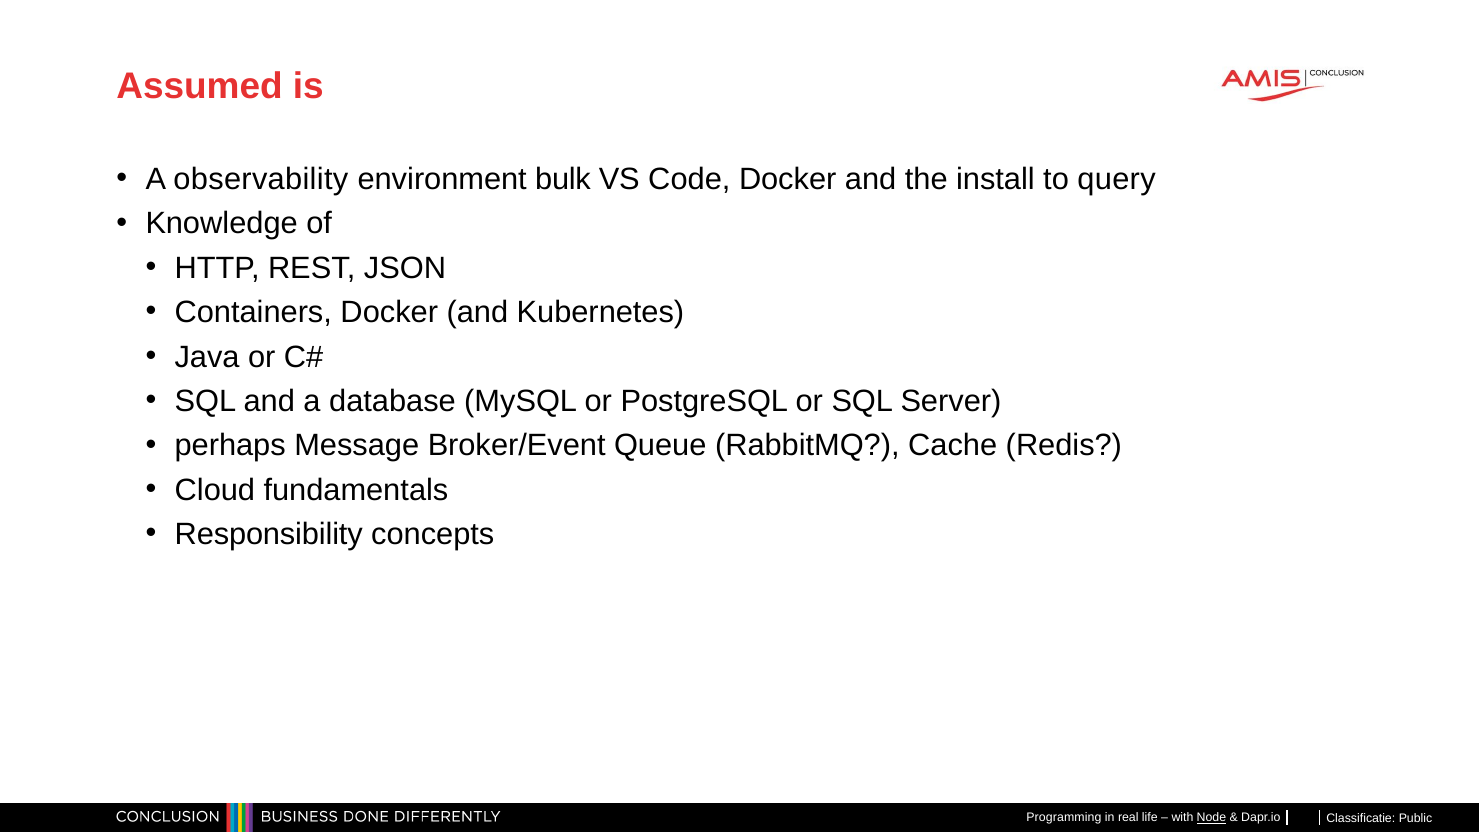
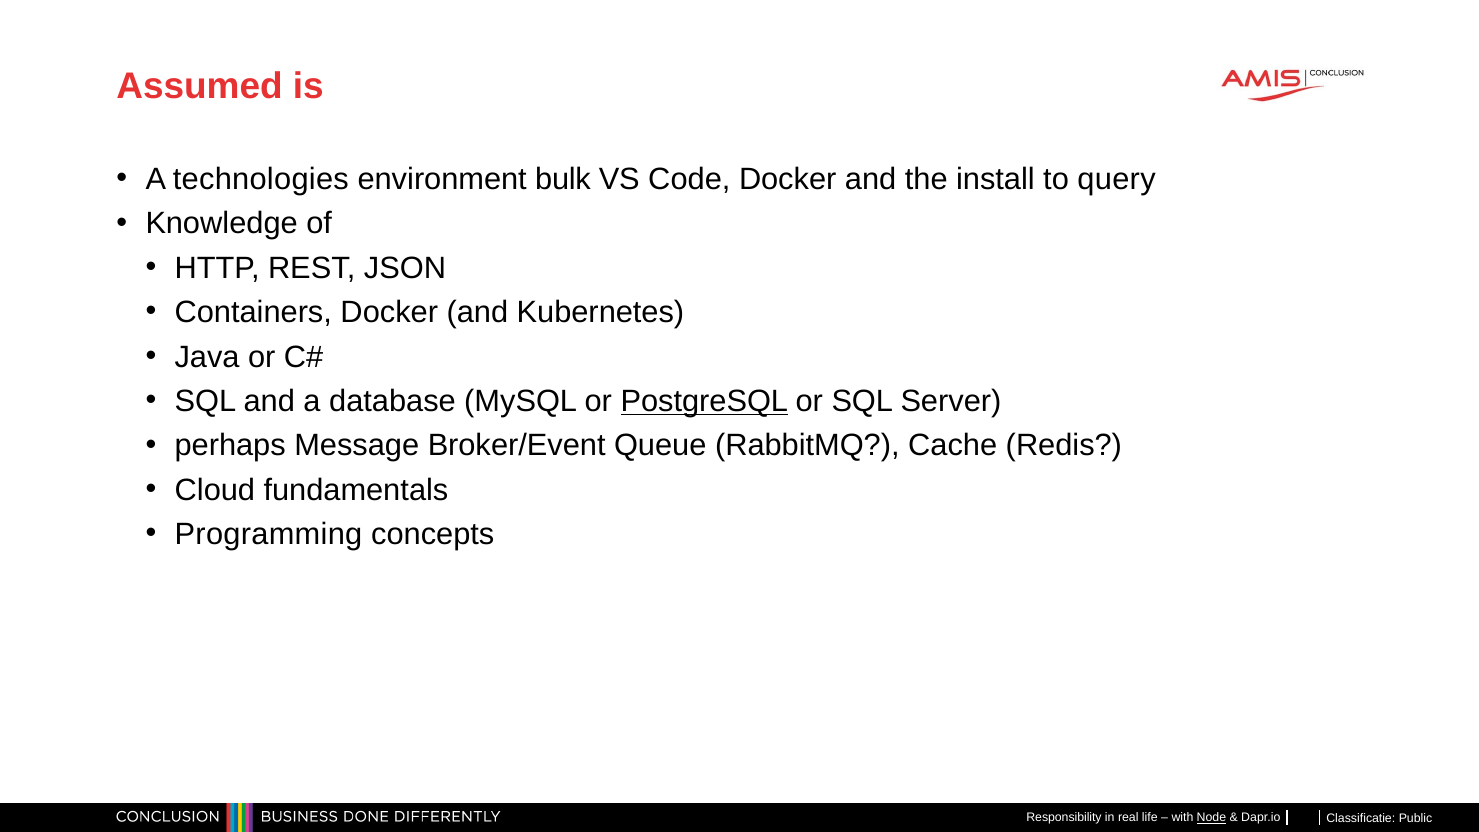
observability: observability -> technologies
PostgreSQL underline: none -> present
Responsibility: Responsibility -> Programming
Programming: Programming -> Responsibility
